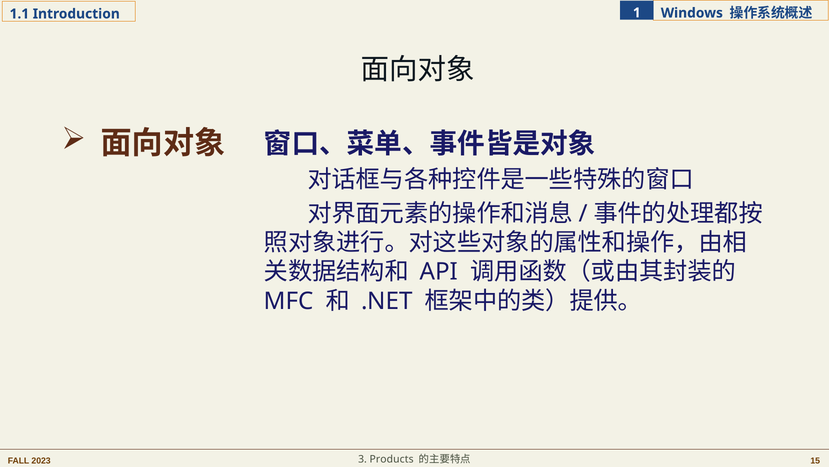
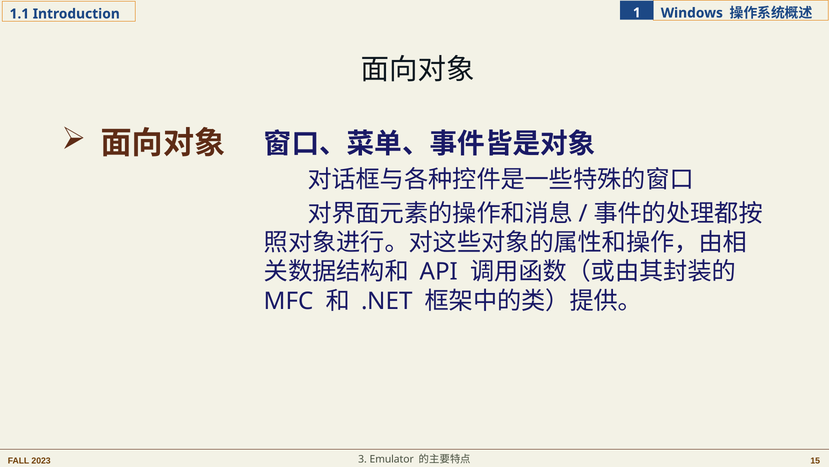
Products: Products -> Emulator
